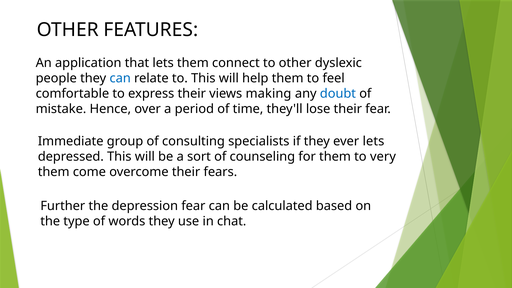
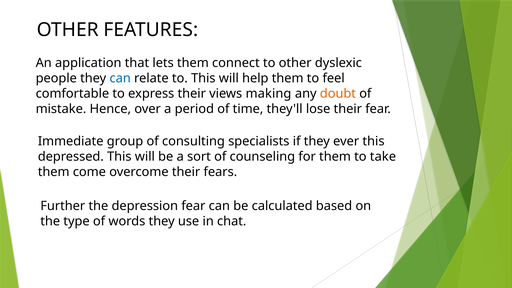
doubt colour: blue -> orange
ever lets: lets -> this
very: very -> take
